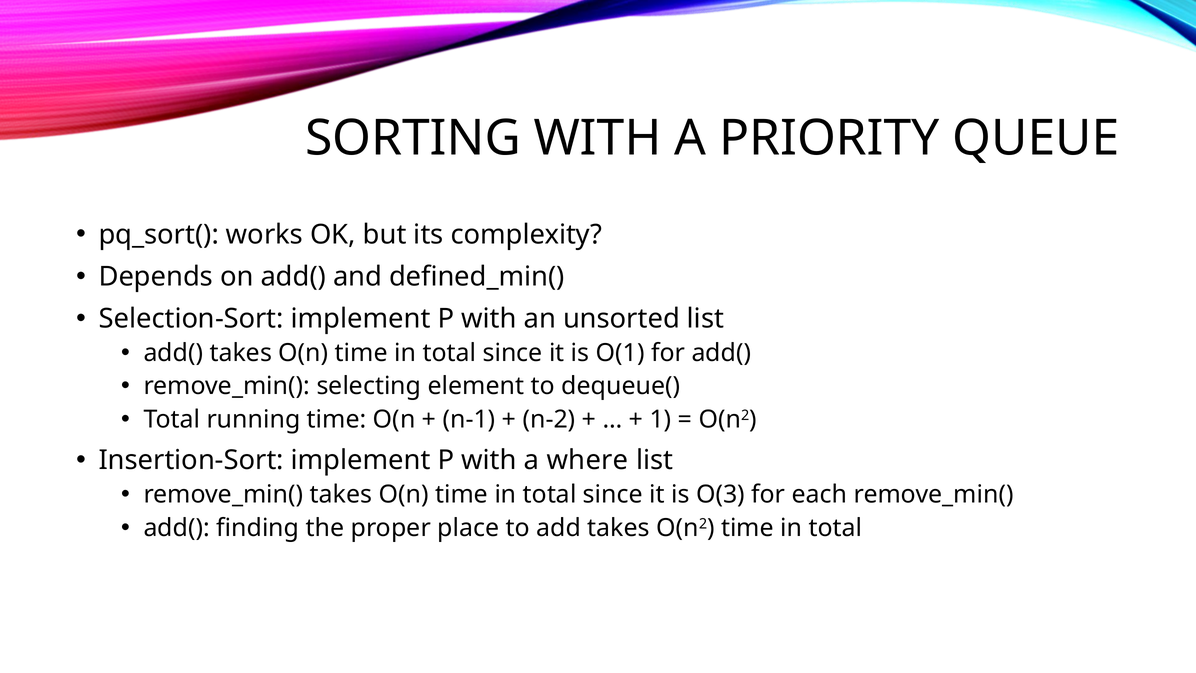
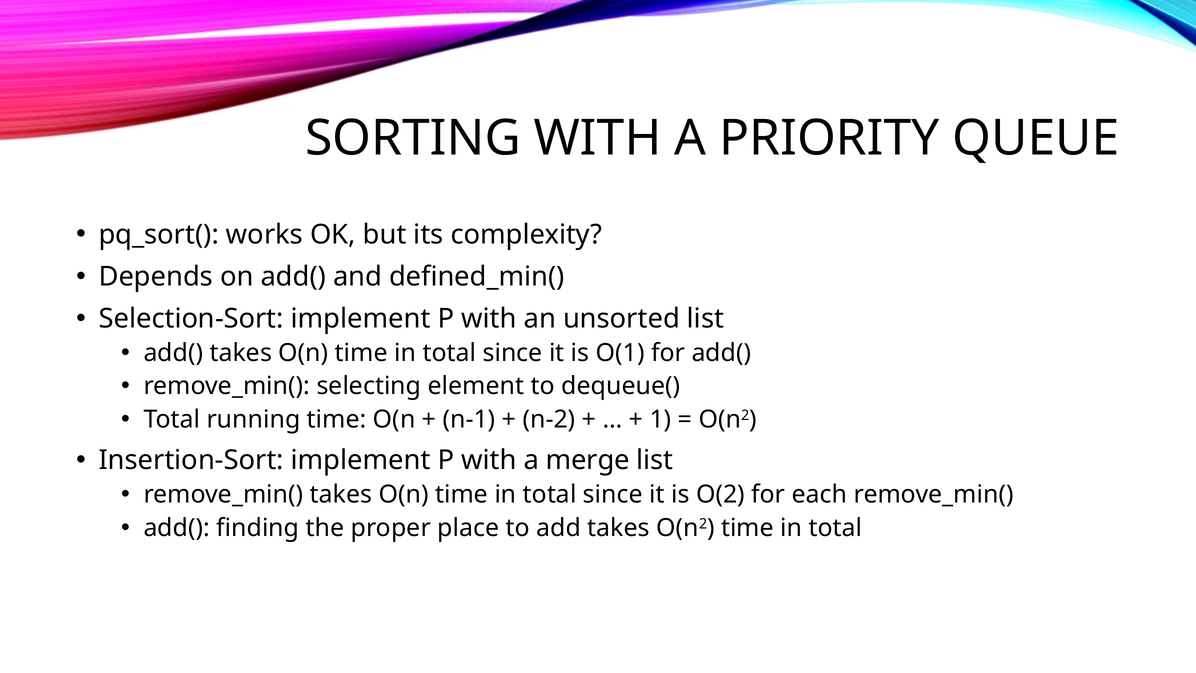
where: where -> merge
O(3: O(3 -> O(2
